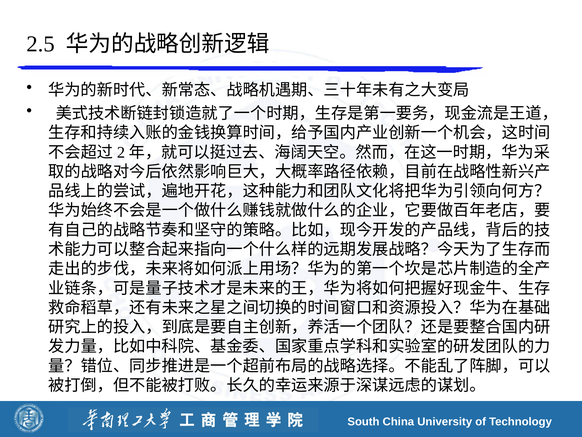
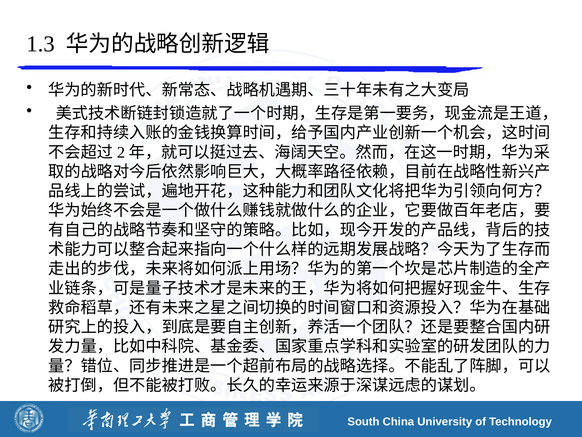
2.5: 2.5 -> 1.3
